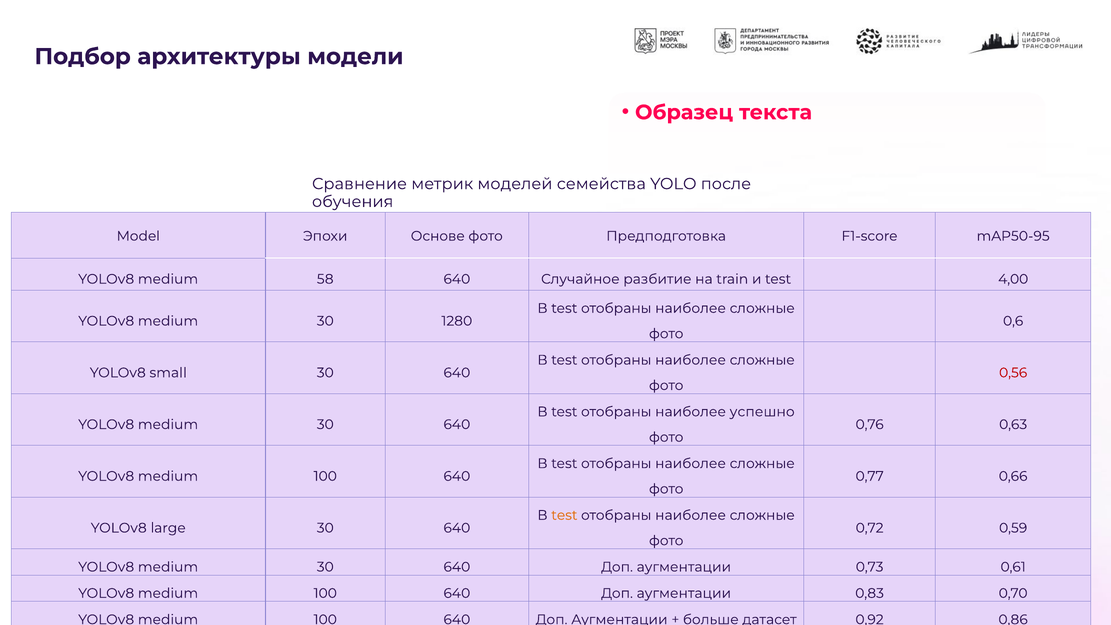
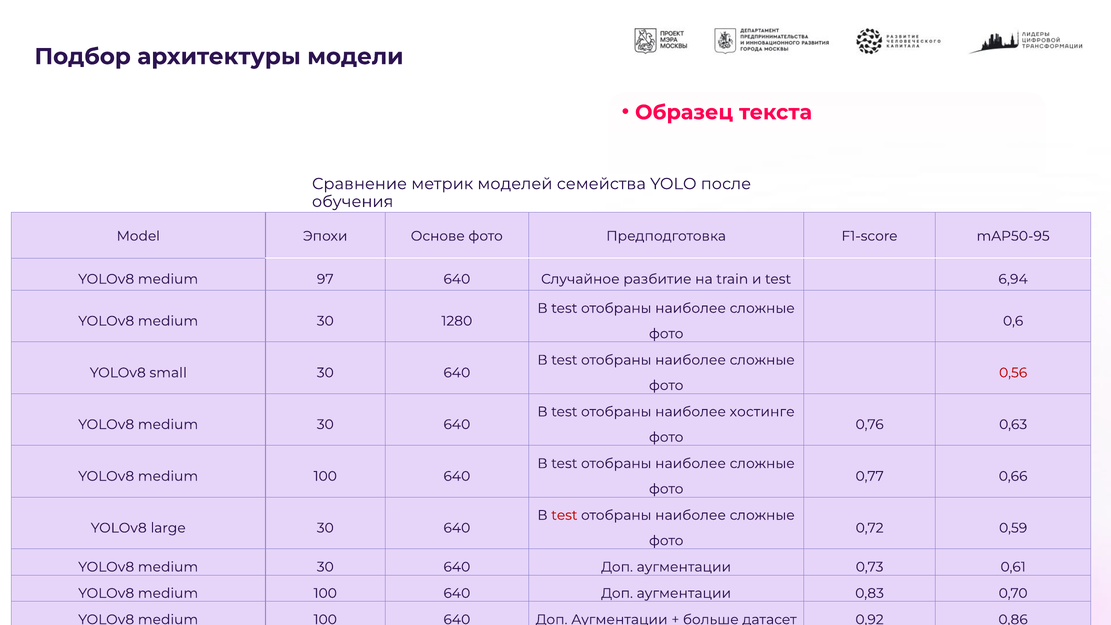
58: 58 -> 97
4,00: 4,00 -> 6,94
успешно: успешно -> хостинге
test at (564, 515) colour: orange -> red
